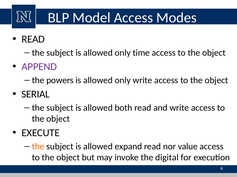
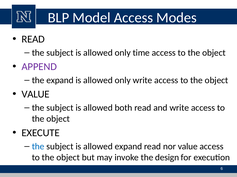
the powers: powers -> expand
SERIAL at (36, 95): SERIAL -> VALUE
the at (38, 147) colour: orange -> blue
digital: digital -> design
